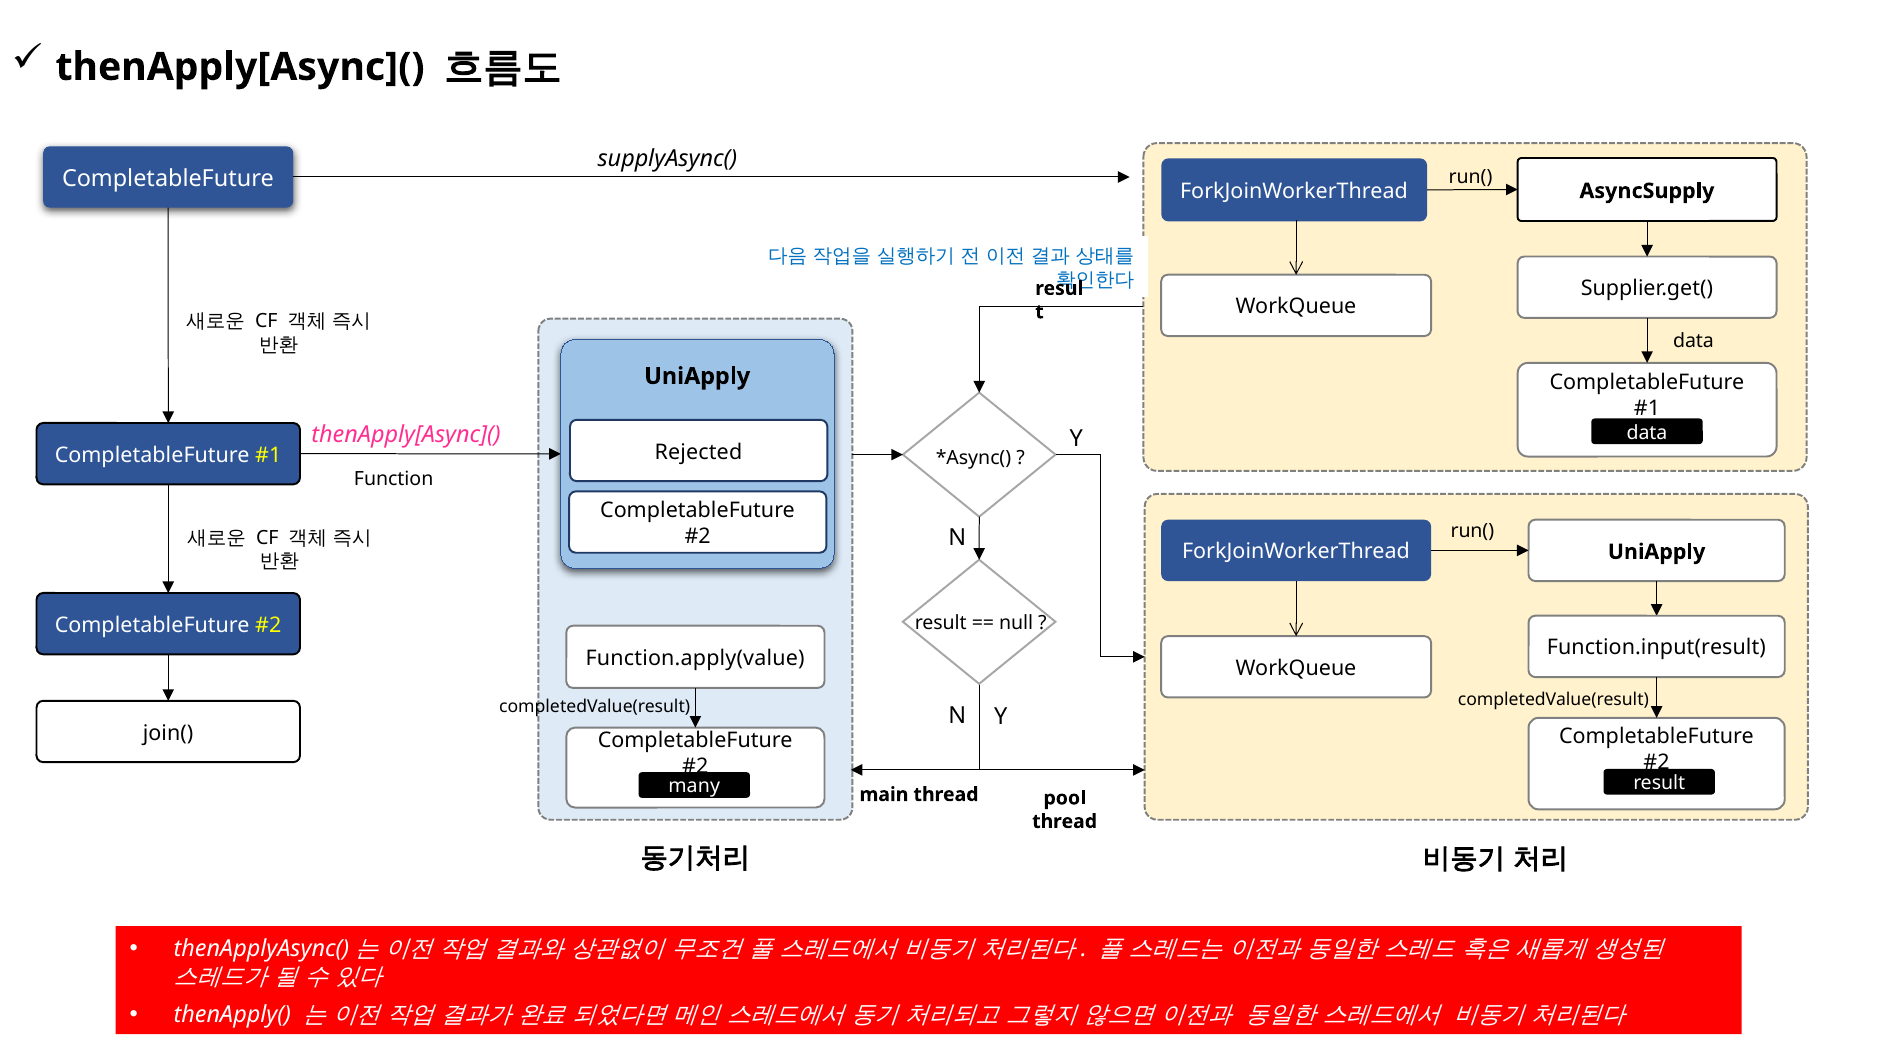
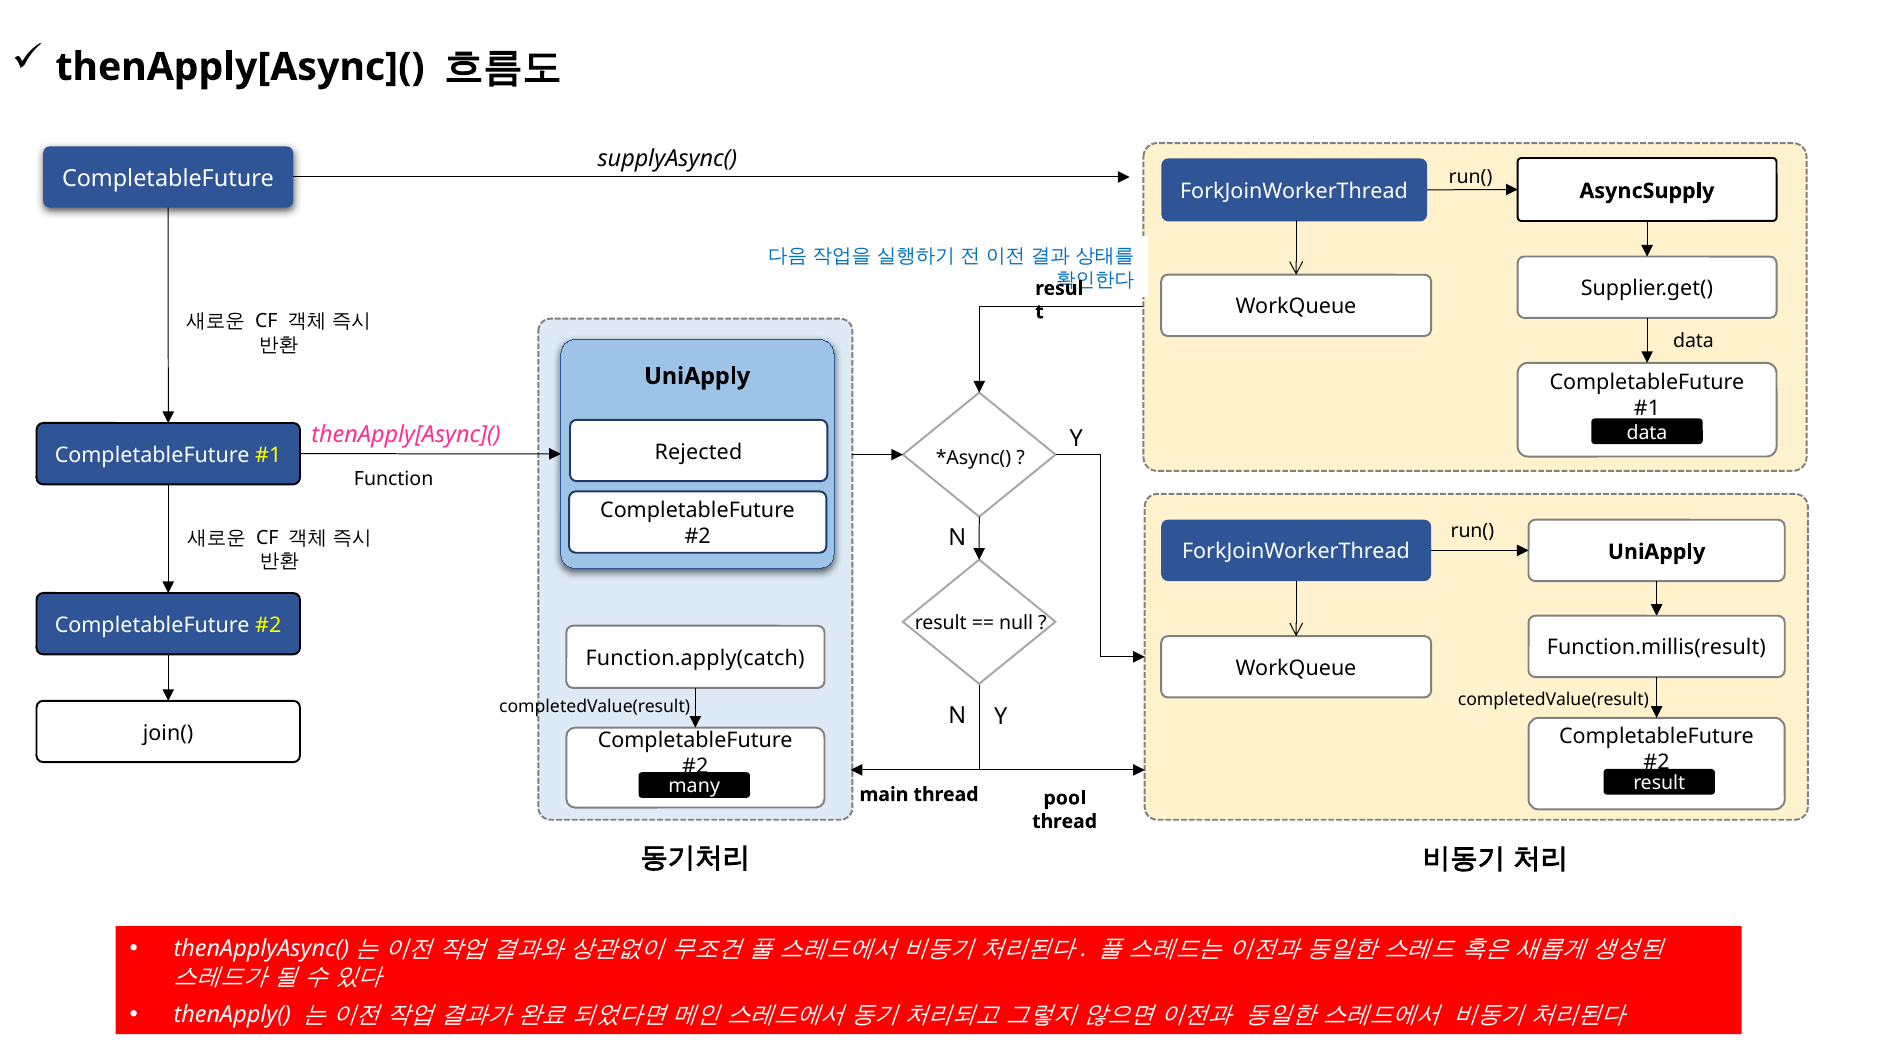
Function.input(result: Function.input(result -> Function.millis(result
Function.apply(value: Function.apply(value -> Function.apply(catch
